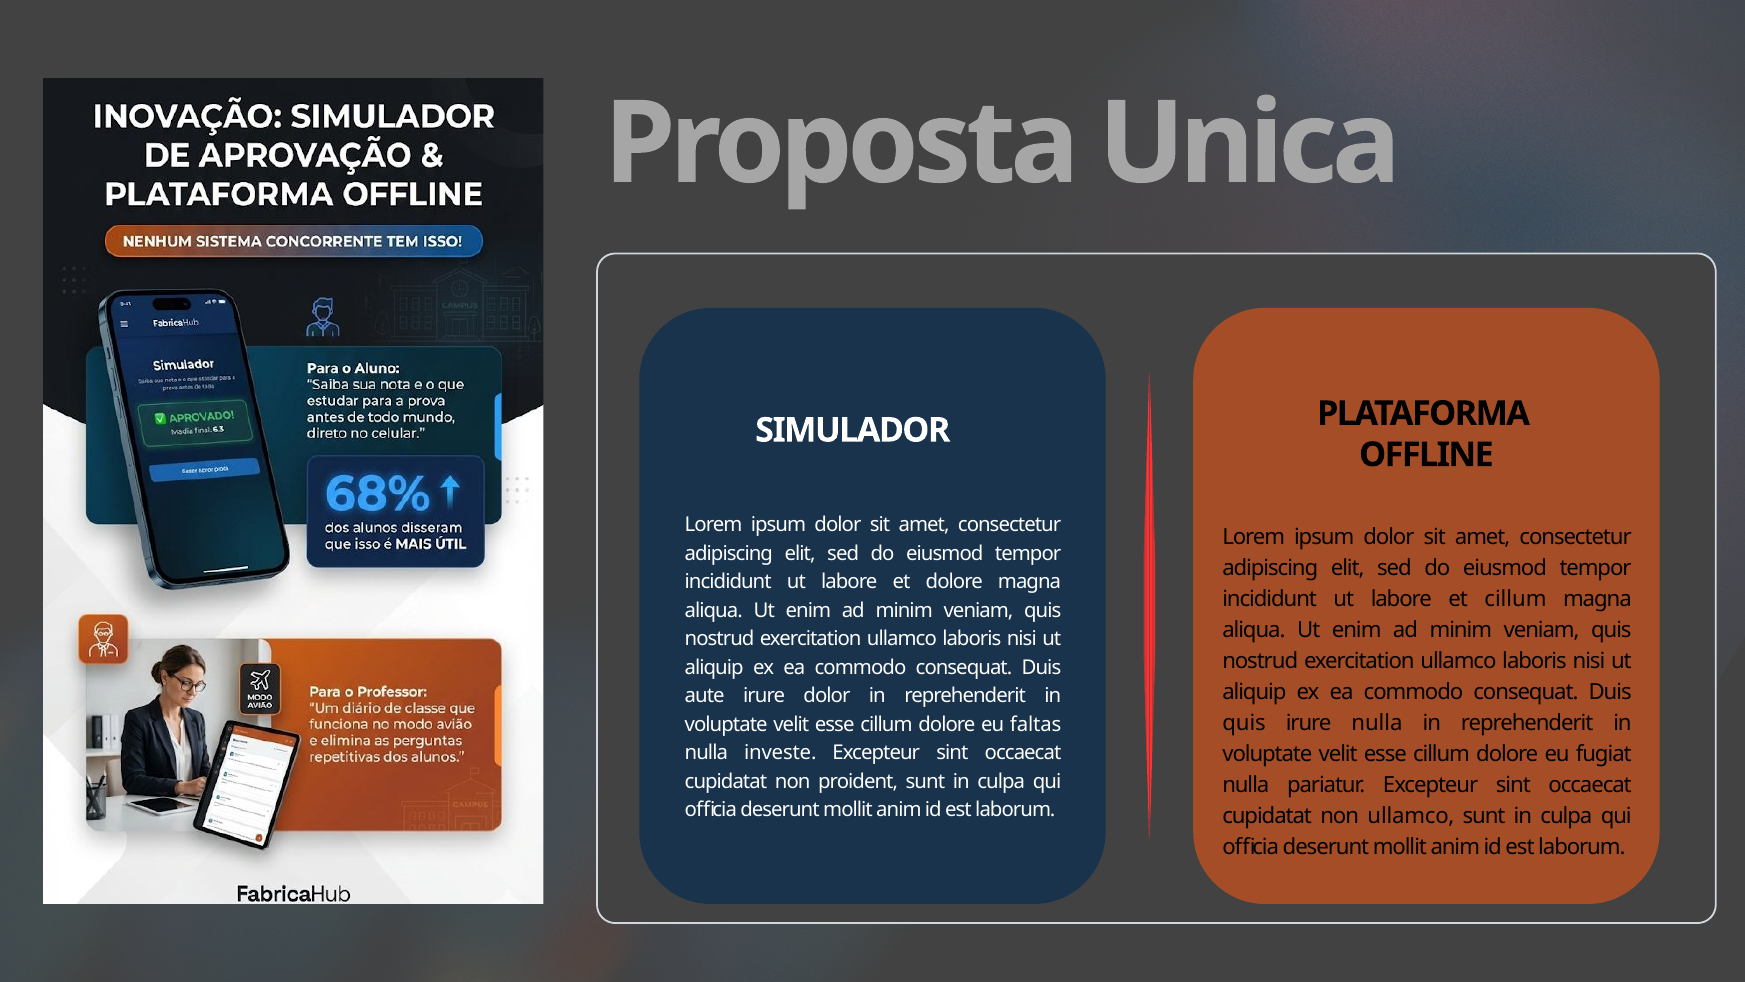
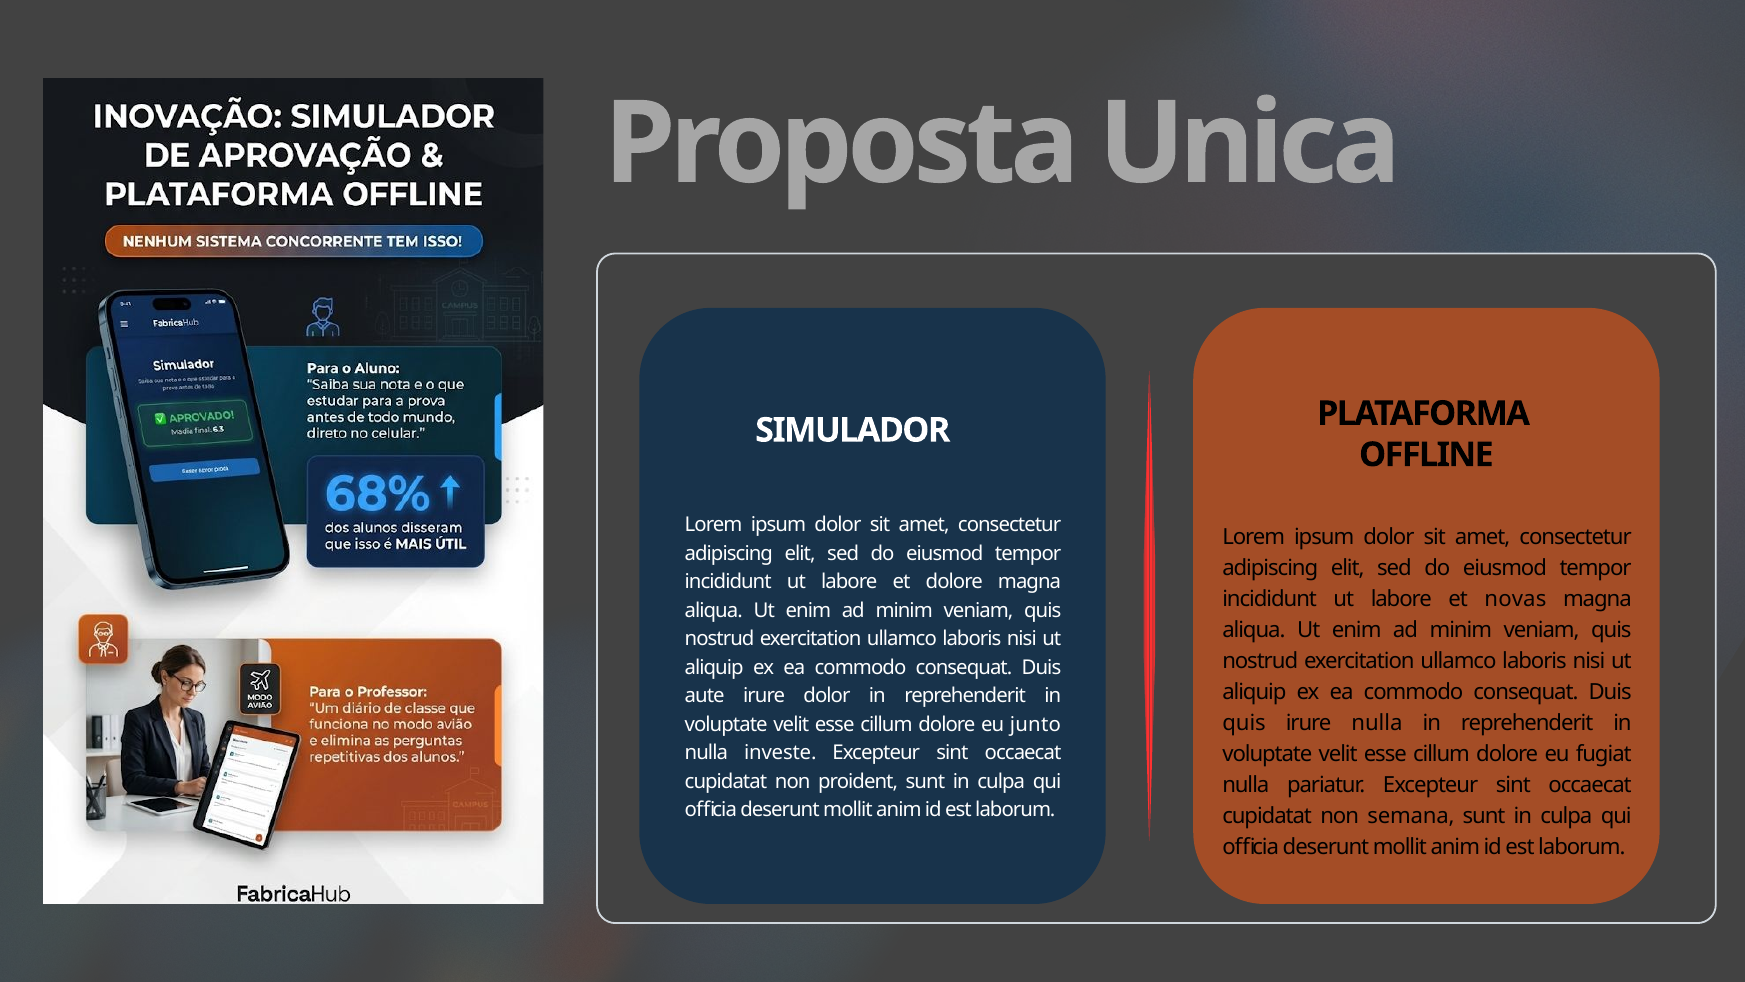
et cillum: cillum -> novas
faltas: faltas -> junto
non ullamco: ullamco -> semana
